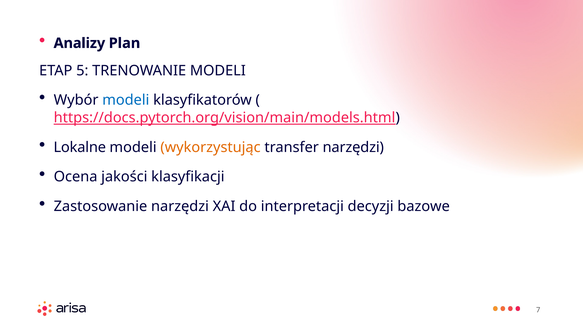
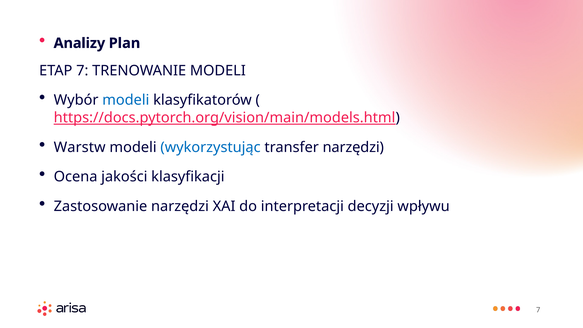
ETAP 5: 5 -> 7
Lokalne: Lokalne -> Warstw
wykorzystując colour: orange -> blue
bazowe: bazowe -> wpływu
